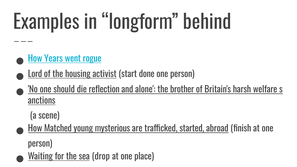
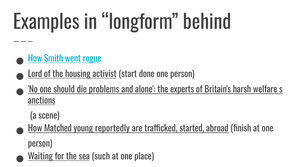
Years: Years -> Smith
reflection: reflection -> problems
brother: brother -> experts
mysterious: mysterious -> reportedly
drop: drop -> such
